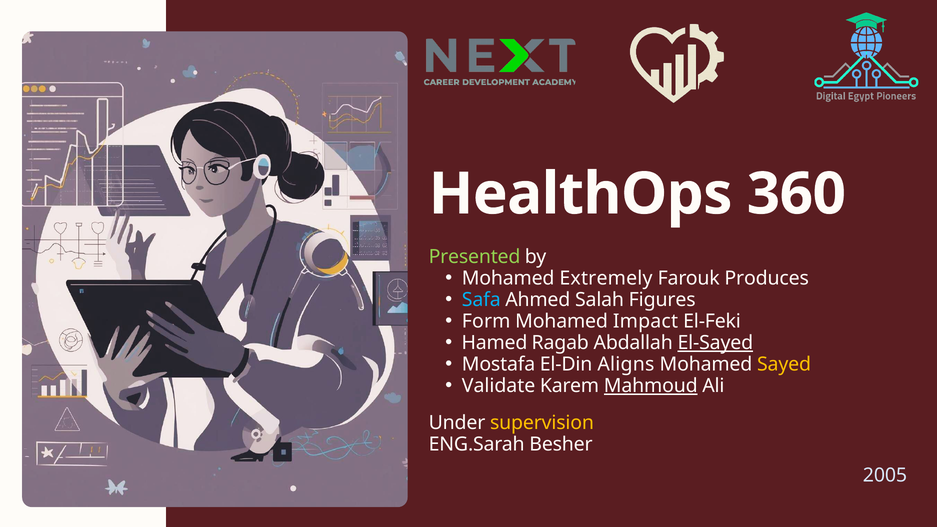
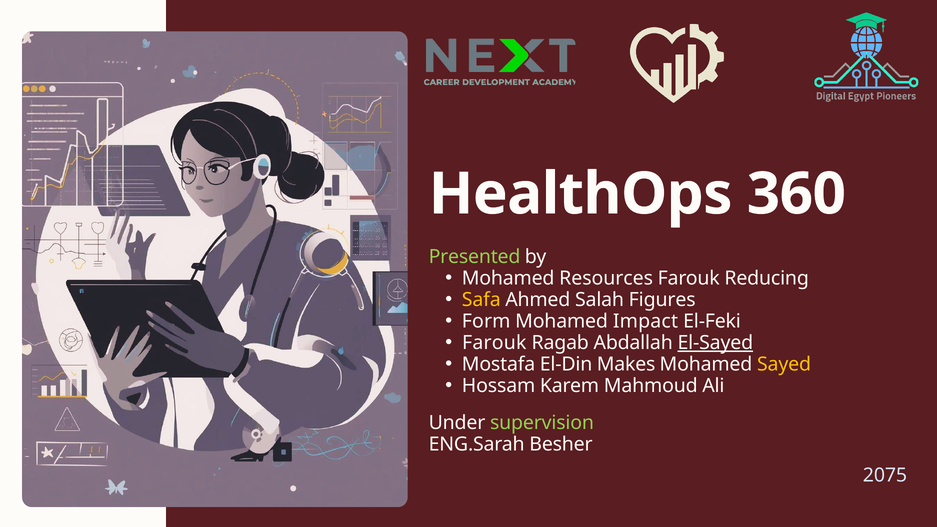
Extremely: Extremely -> Resources
Produces: Produces -> Reducing
Safa colour: light blue -> yellow
Hamed at (494, 343): Hamed -> Farouk
Aligns: Aligns -> Makes
Validate: Validate -> Hossam
Mahmoud underline: present -> none
supervision colour: yellow -> light green
2005: 2005 -> 2075
